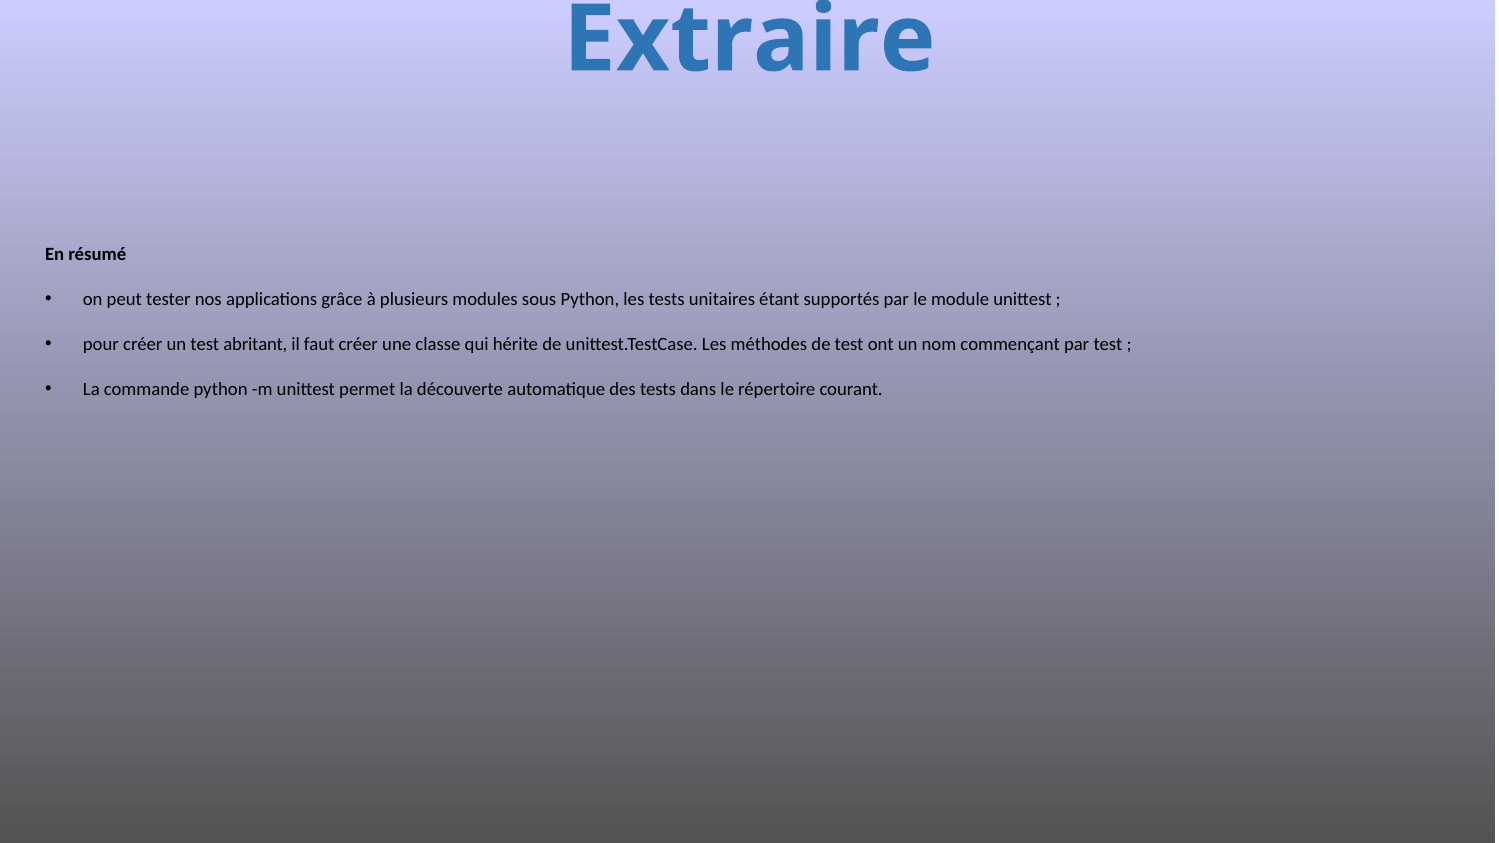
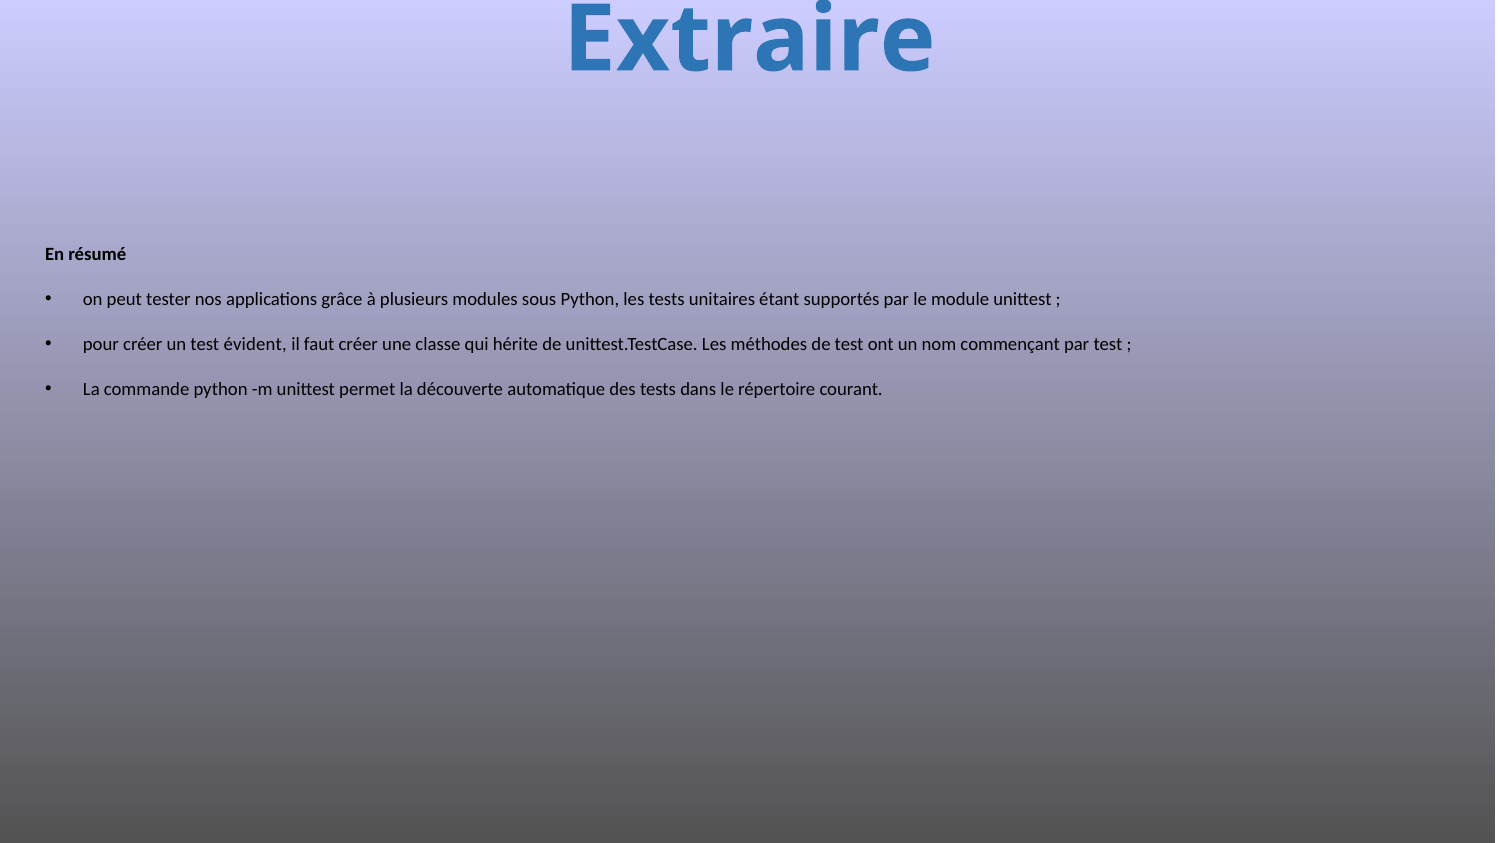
abritant: abritant -> évident
